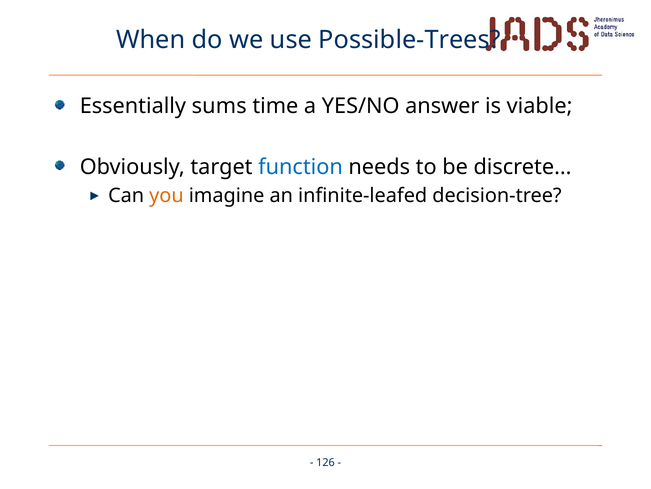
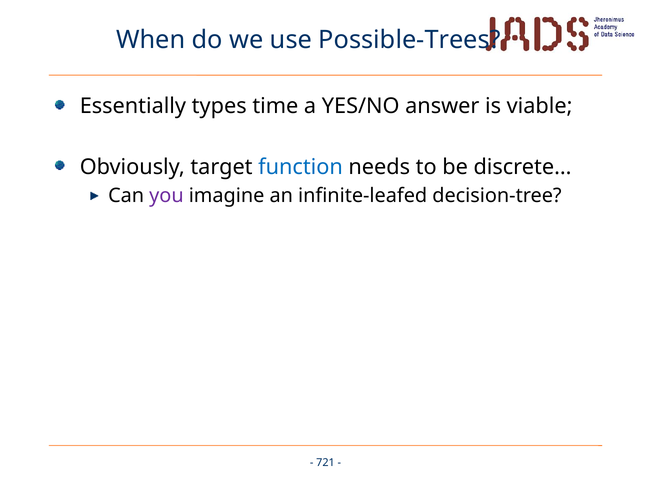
sums: sums -> types
you colour: orange -> purple
126: 126 -> 721
